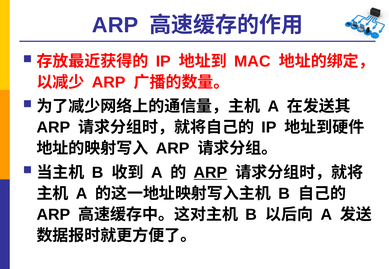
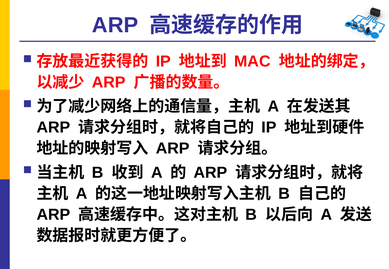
ARP at (211, 173) underline: present -> none
